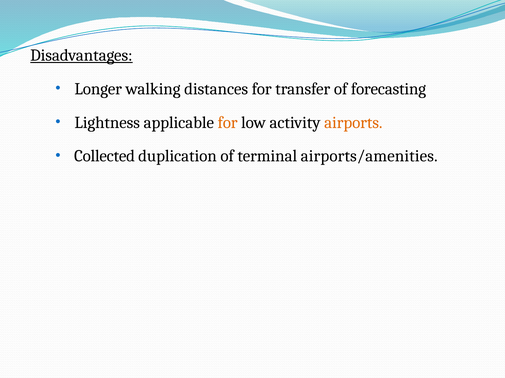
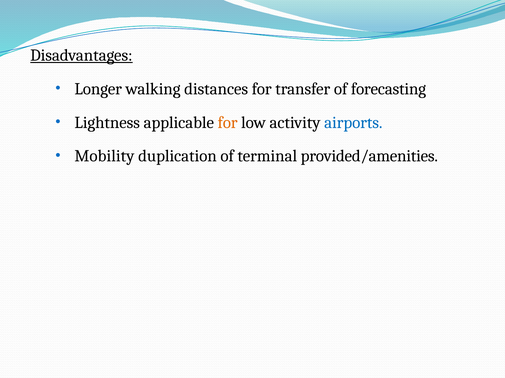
airports colour: orange -> blue
Collected: Collected -> Mobility
airports/amenities: airports/amenities -> provided/amenities
